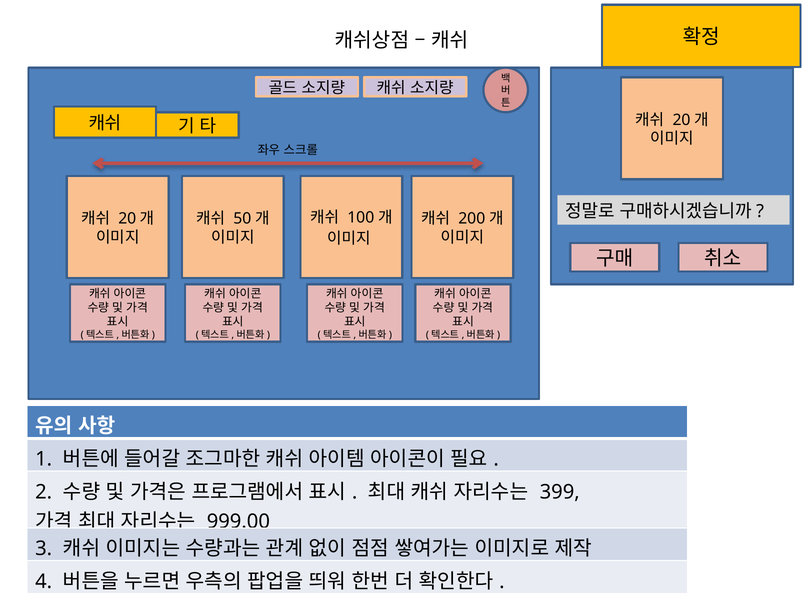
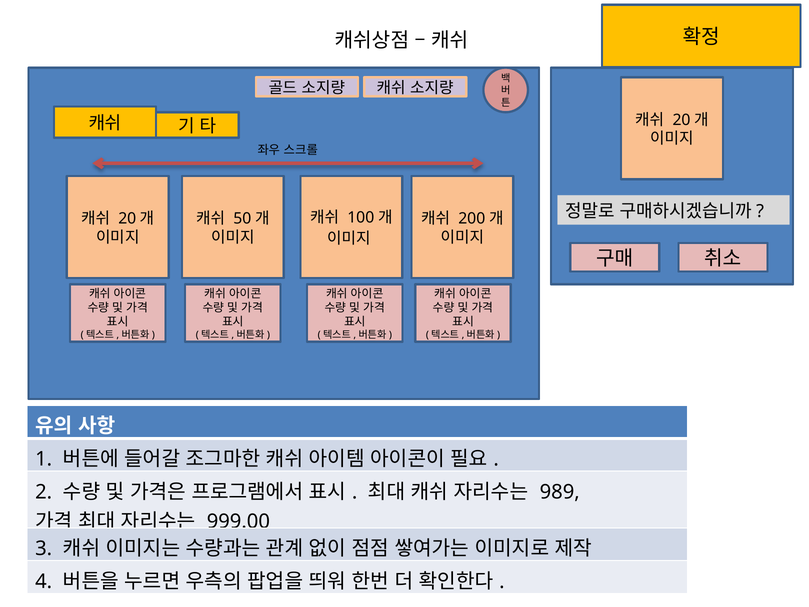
399: 399 -> 989
